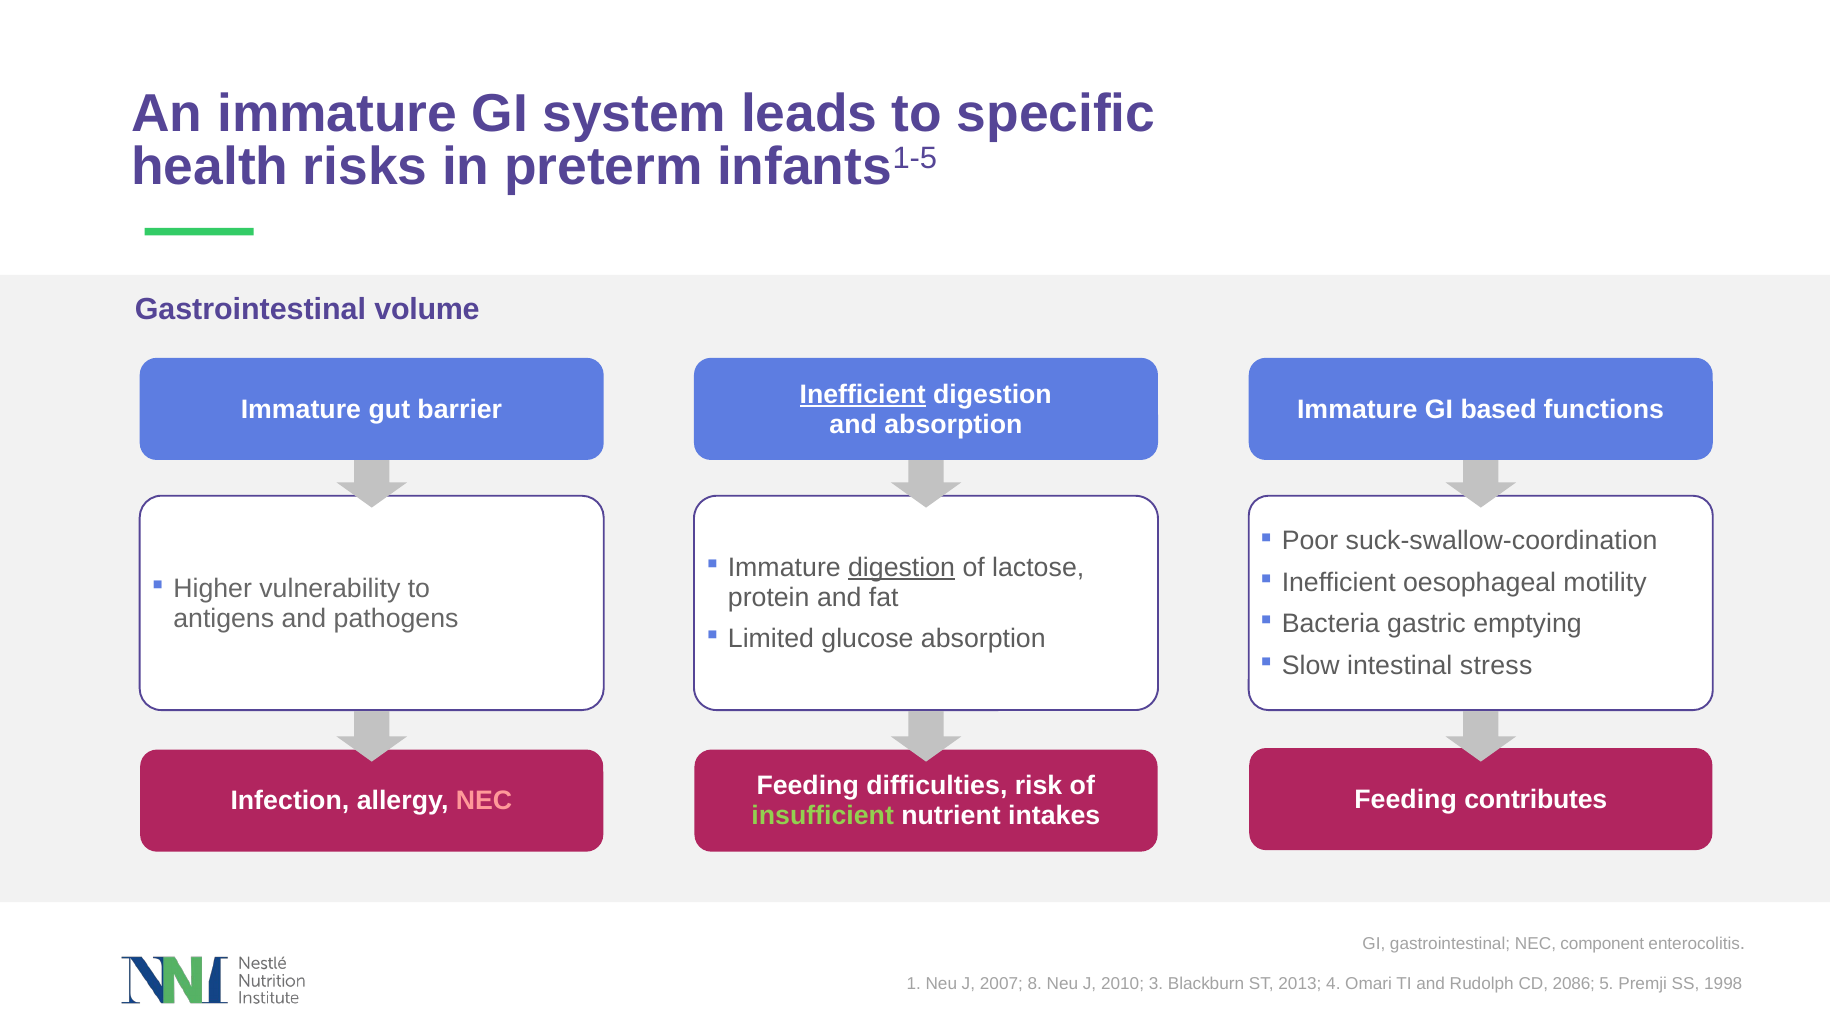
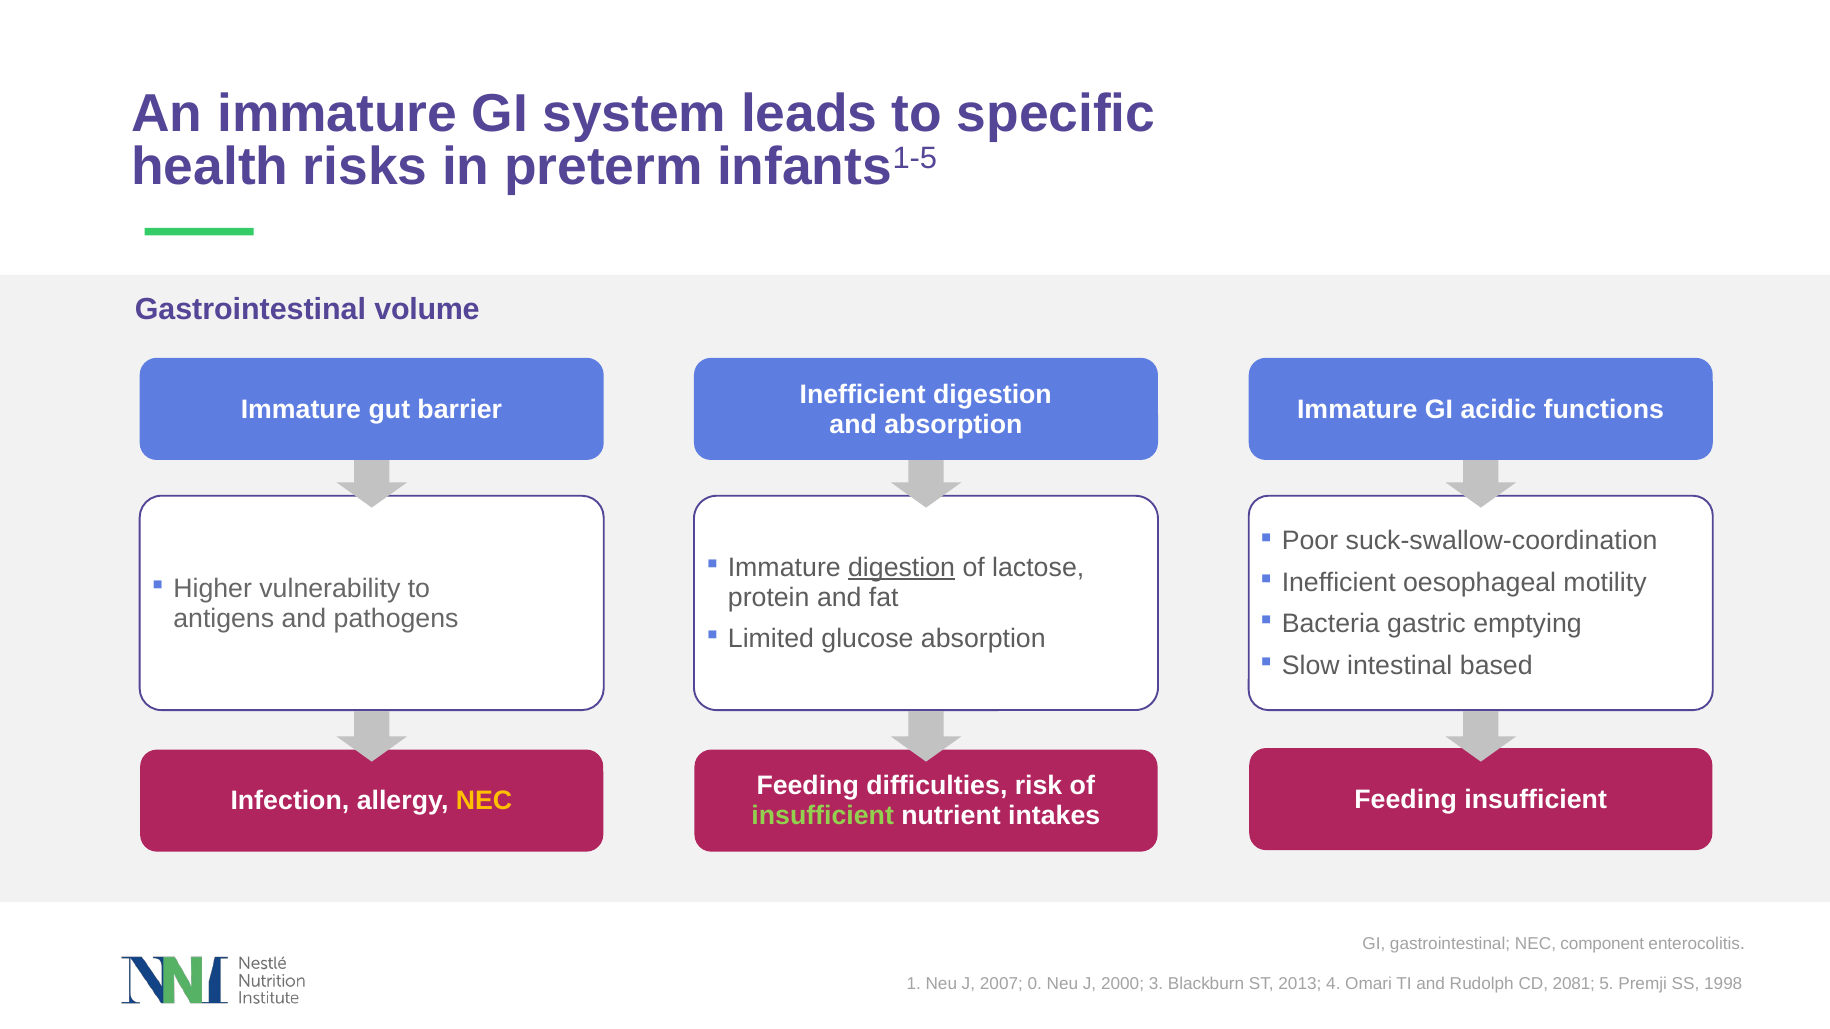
Inefficient at (863, 394) underline: present -> none
based: based -> acidic
stress: stress -> based
Feeding contributes: contributes -> insufficient
NEC at (484, 801) colour: pink -> yellow
8: 8 -> 0
2010: 2010 -> 2000
2086: 2086 -> 2081
